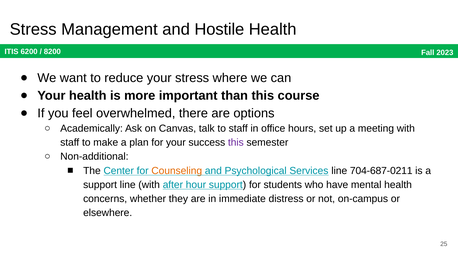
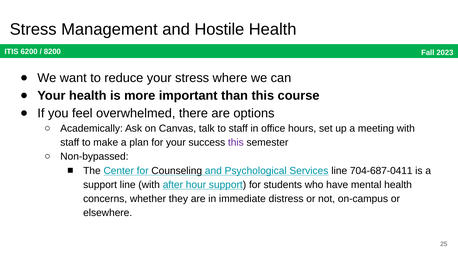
Non-additional: Non-additional -> Non-bypassed
Counseling colour: orange -> black
704‑687‑0211: 704‑687‑0211 -> 704‑687‑0411
